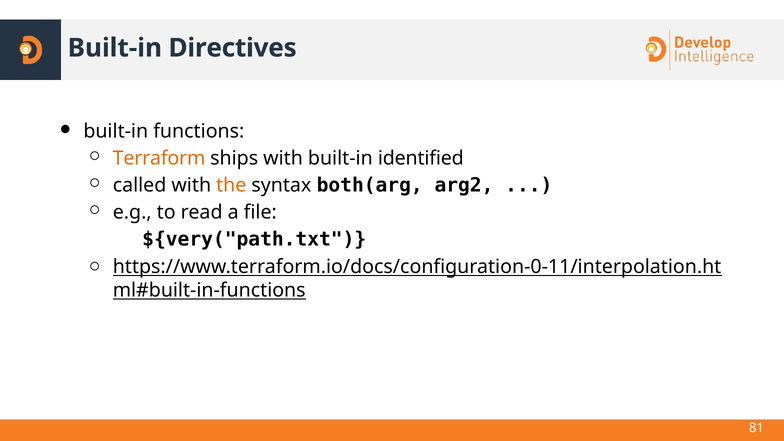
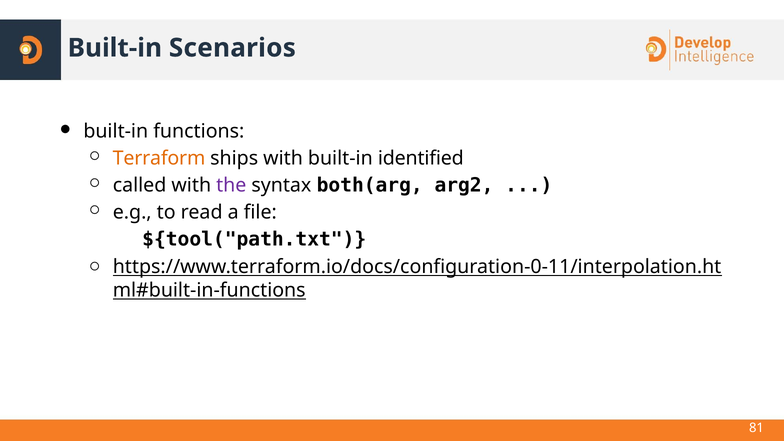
Directives: Directives -> Scenarios
the colour: orange -> purple
${very("path.txt: ${very("path.txt -> ${tool("path.txt
